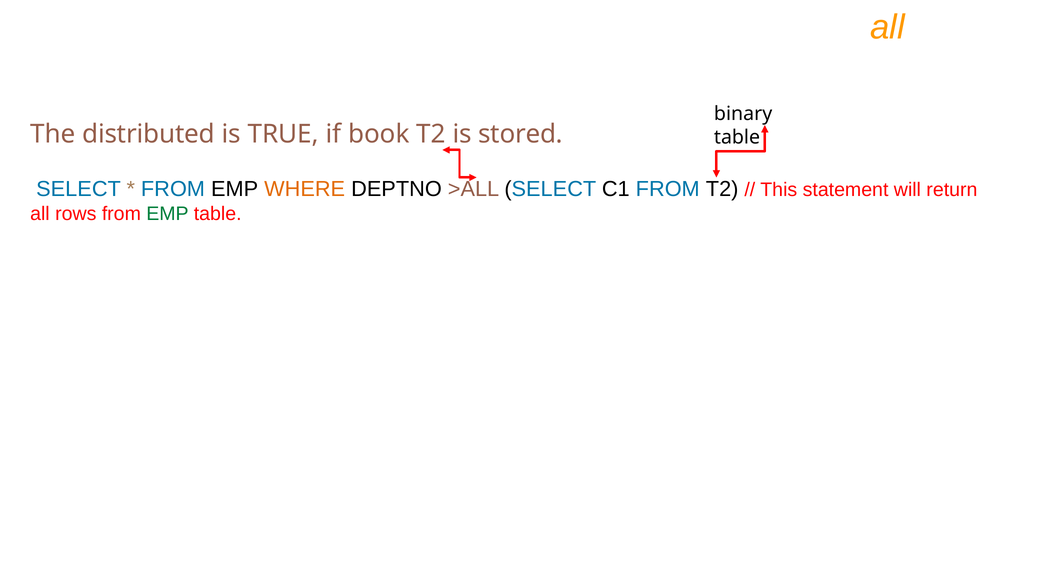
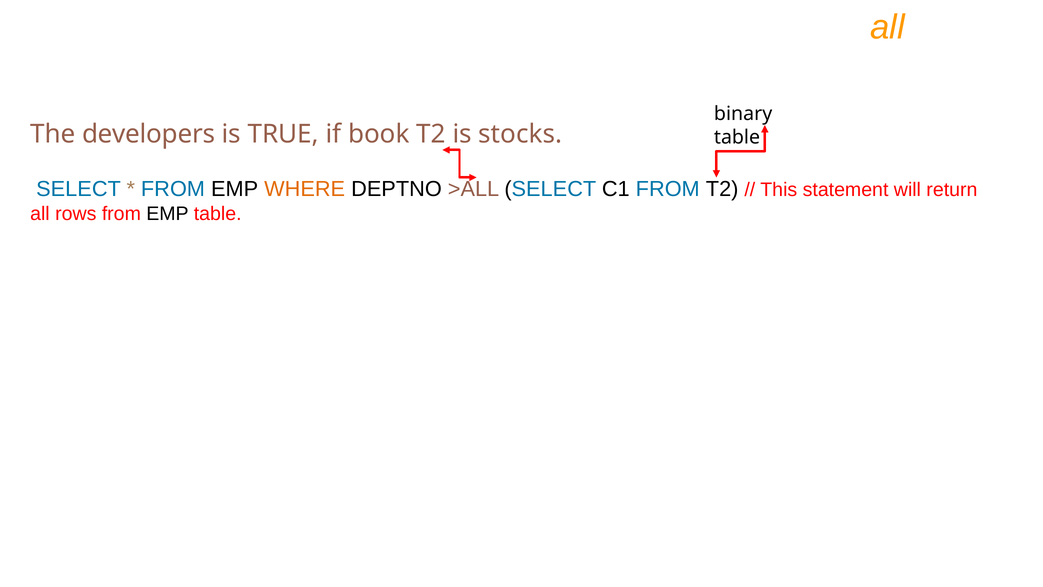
distributed: distributed -> developers
stored: stored -> stocks
EMP at (167, 214) colour: green -> black
